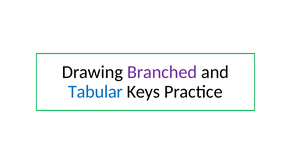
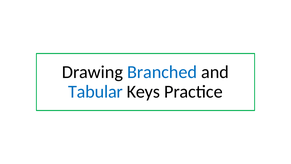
Branched colour: purple -> blue
